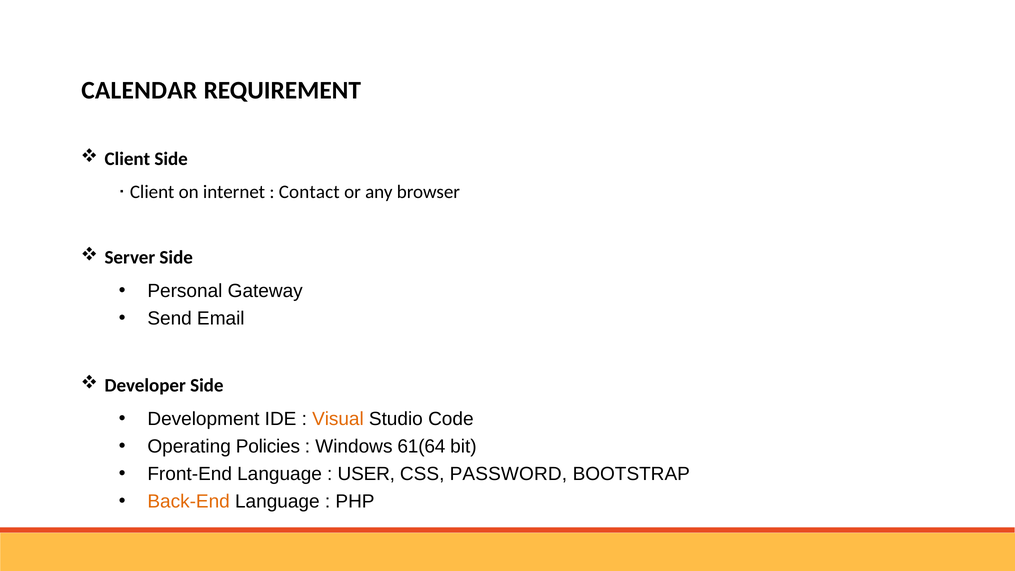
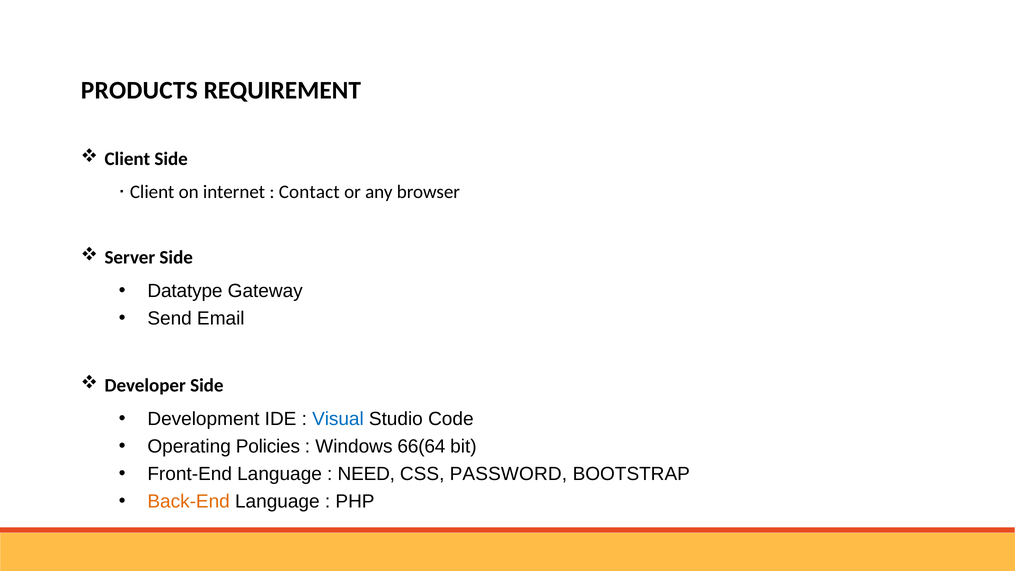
CALENDAR: CALENDAR -> PRODUCTS
Personal: Personal -> Datatype
Visual colour: orange -> blue
61(64: 61(64 -> 66(64
USER: USER -> NEED
